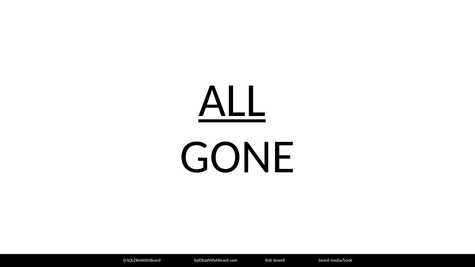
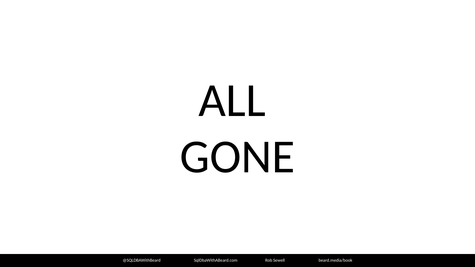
ALL underline: present -> none
